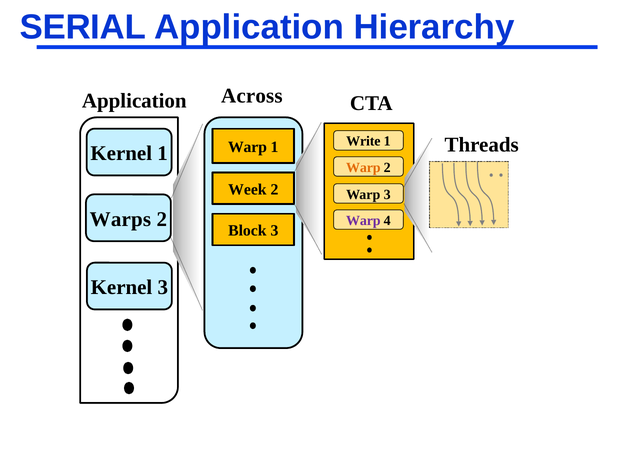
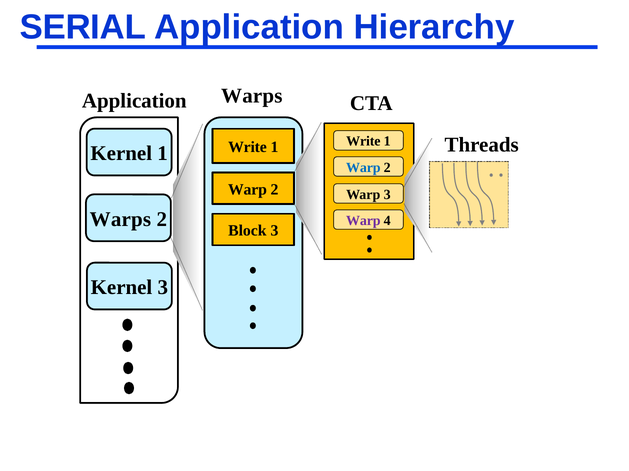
Across at (252, 96): Across -> Warps
Warp at (247, 147): Warp -> Write
Warp at (363, 168) colour: orange -> blue
Week at (247, 190): Week -> Warp
